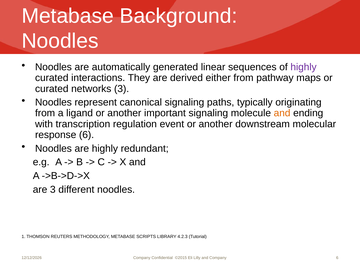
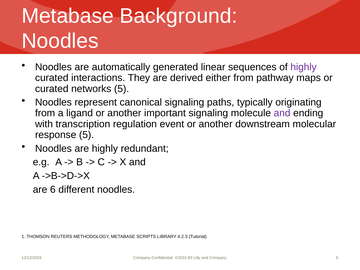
networks 3: 3 -> 5
and at (282, 113) colour: orange -> purple
response 6: 6 -> 5
are 3: 3 -> 6
